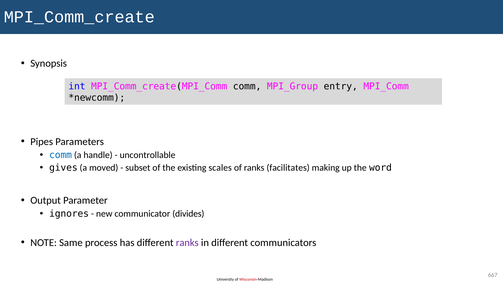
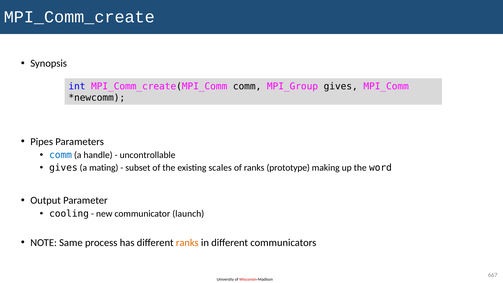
MPI_Group entry: entry -> gives
moved: moved -> mating
facilitates: facilitates -> prototype
ignores: ignores -> cooling
divides: divides -> launch
ranks at (187, 243) colour: purple -> orange
